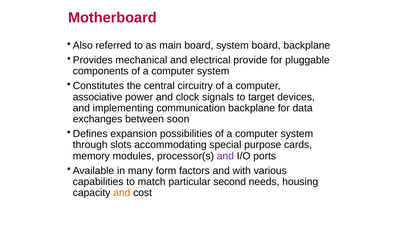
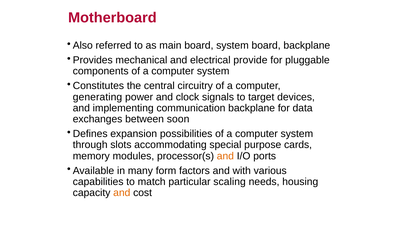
associative: associative -> generating
and at (225, 156) colour: purple -> orange
second: second -> scaling
